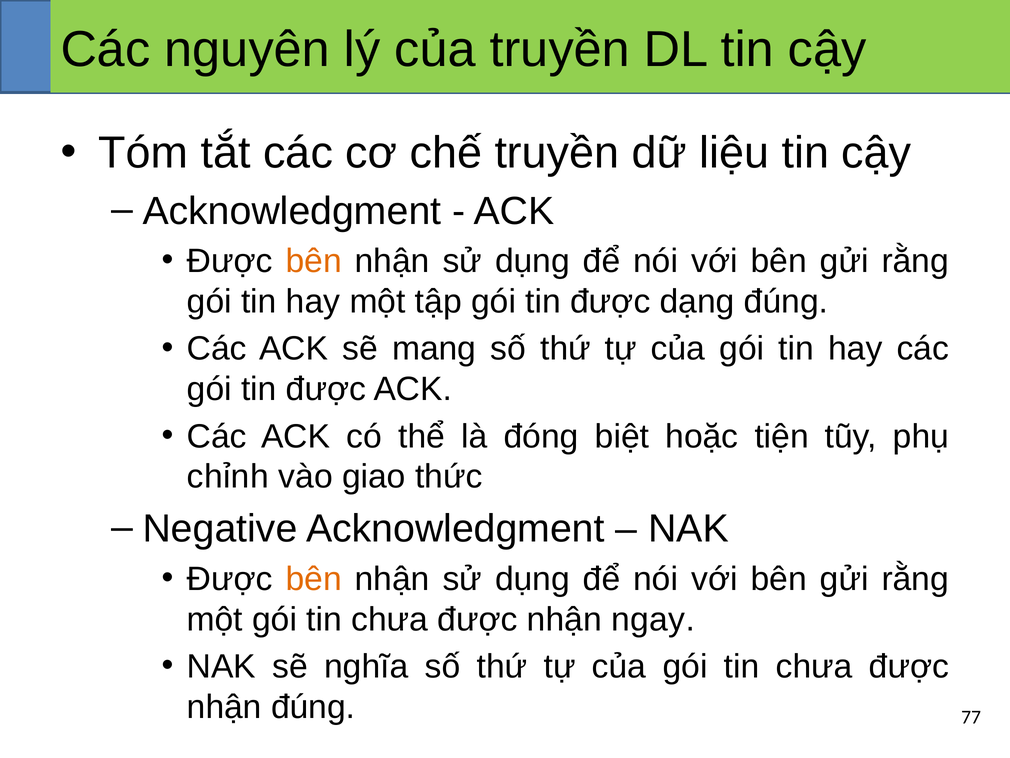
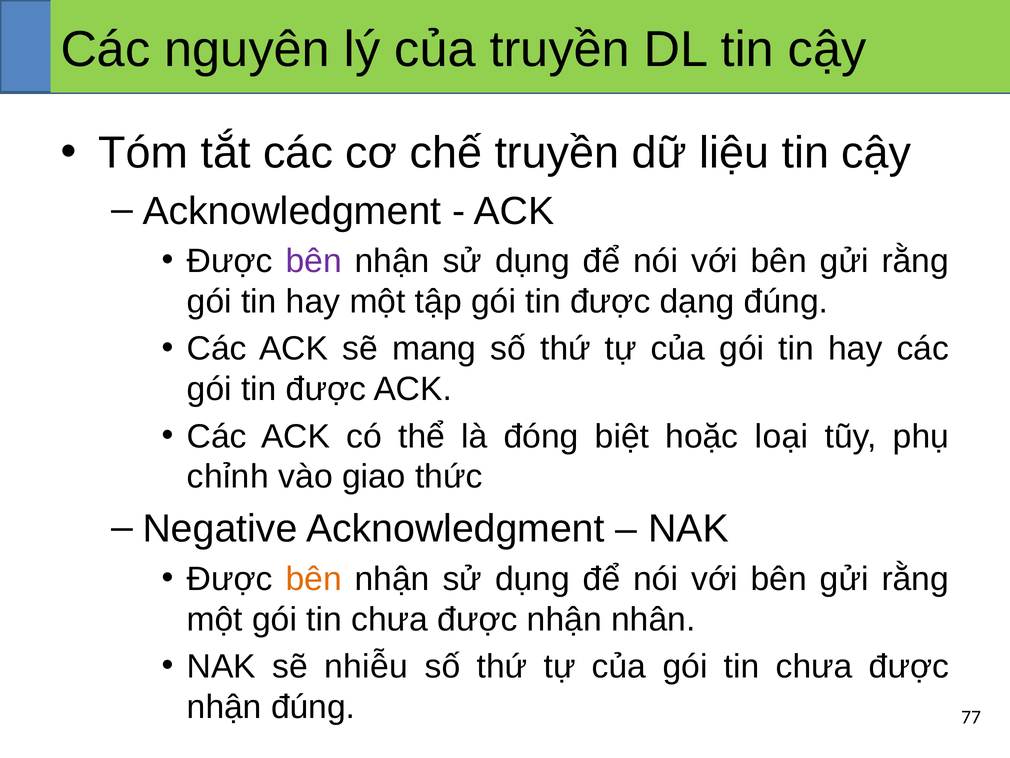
bên at (314, 261) colour: orange -> purple
tiện: tiện -> loại
ngay: ngay -> nhân
nghĩa: nghĩa -> nhiễu
